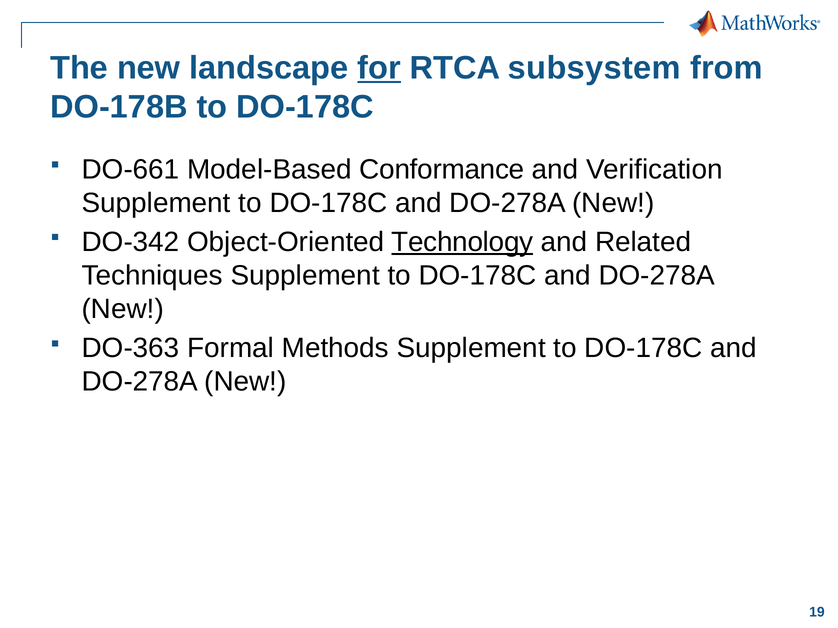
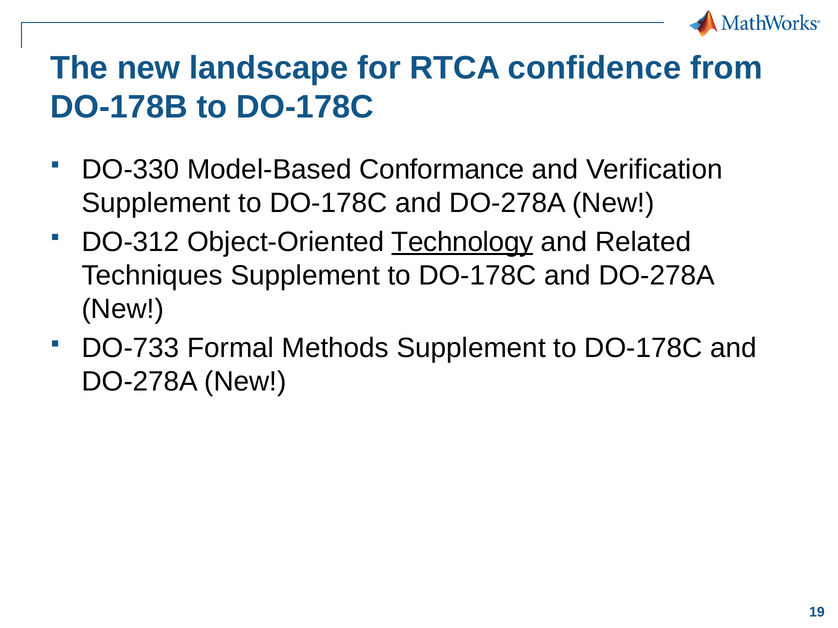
for underline: present -> none
subsystem: subsystem -> confidence
DO-661: DO-661 -> DO-330
DO-342: DO-342 -> DO-312
DO-363: DO-363 -> DO-733
